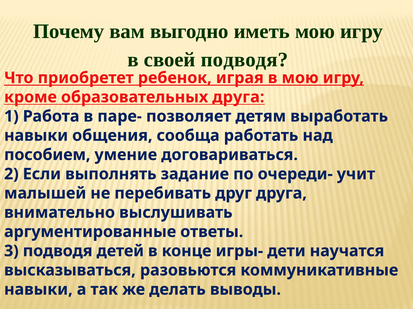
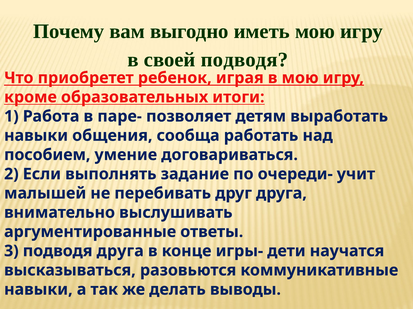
образовательных друга: друга -> итоги
подводя детей: детей -> друга
